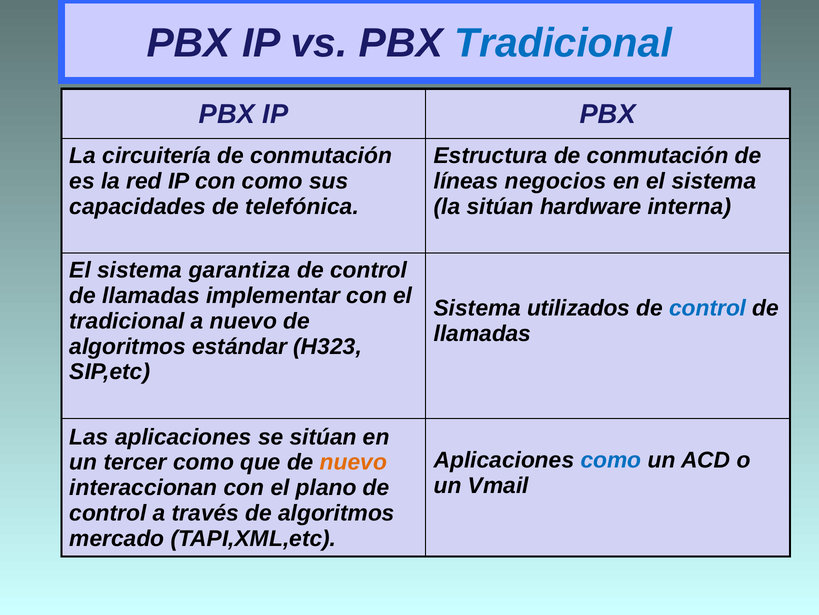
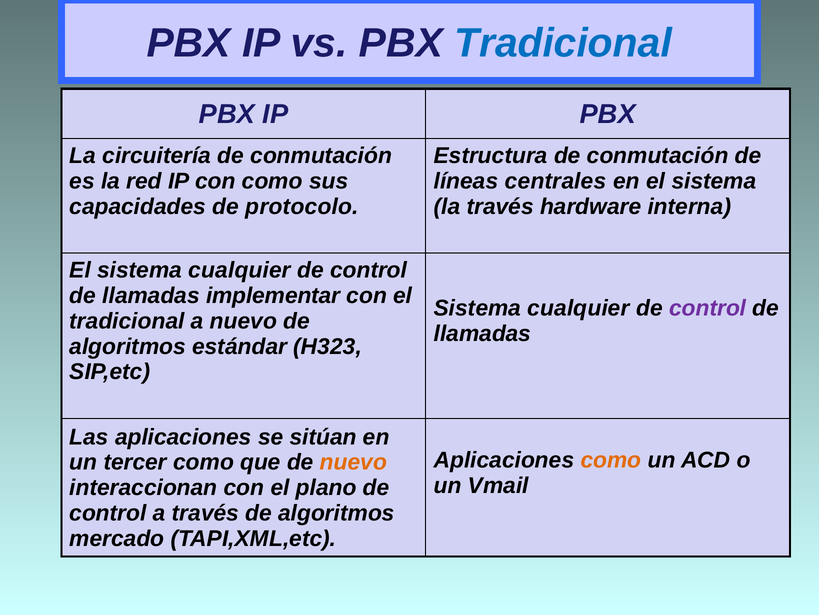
negocios: negocios -> centrales
telefónica: telefónica -> protocolo
la sitúan: sitúan -> través
El sistema garantiza: garantiza -> cualquier
utilizados at (579, 308): utilizados -> cualquier
control at (708, 308) colour: blue -> purple
como at (611, 460) colour: blue -> orange
